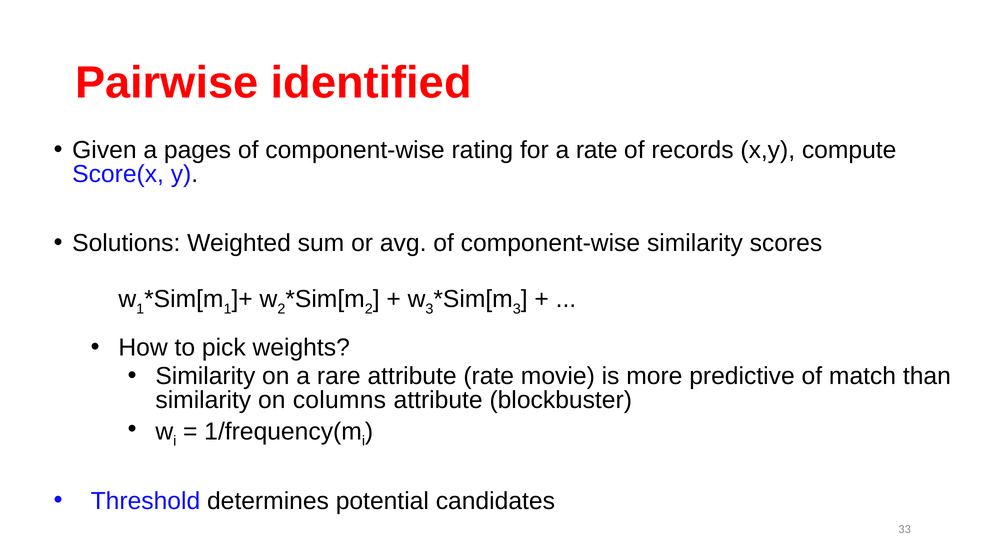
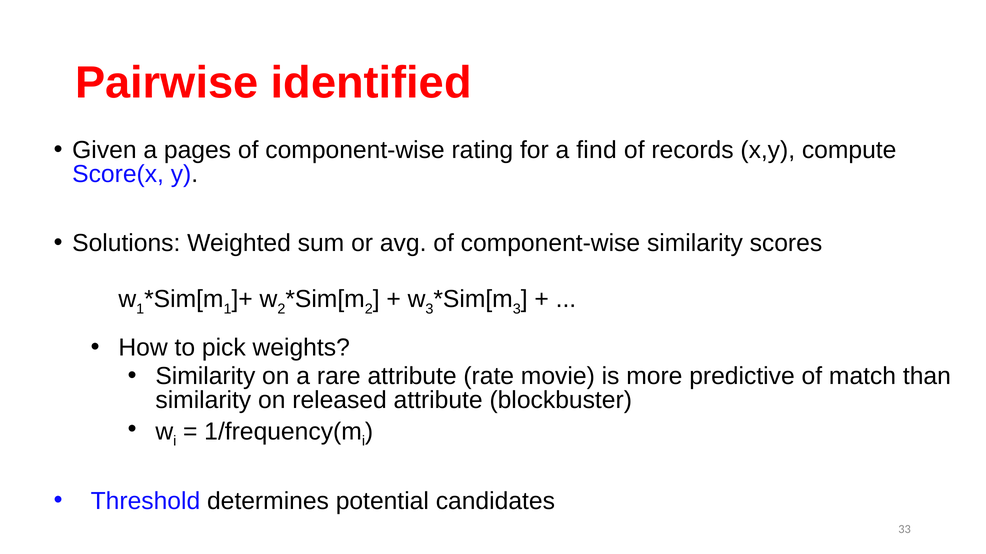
a rate: rate -> find
columns: columns -> released
